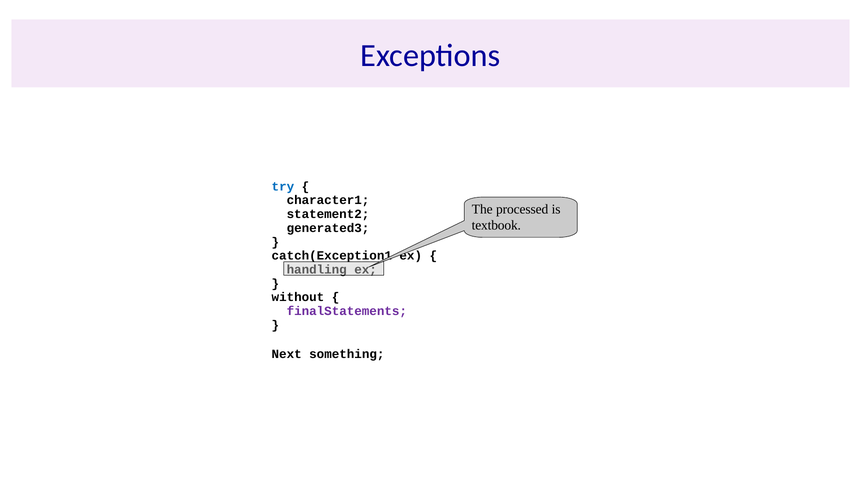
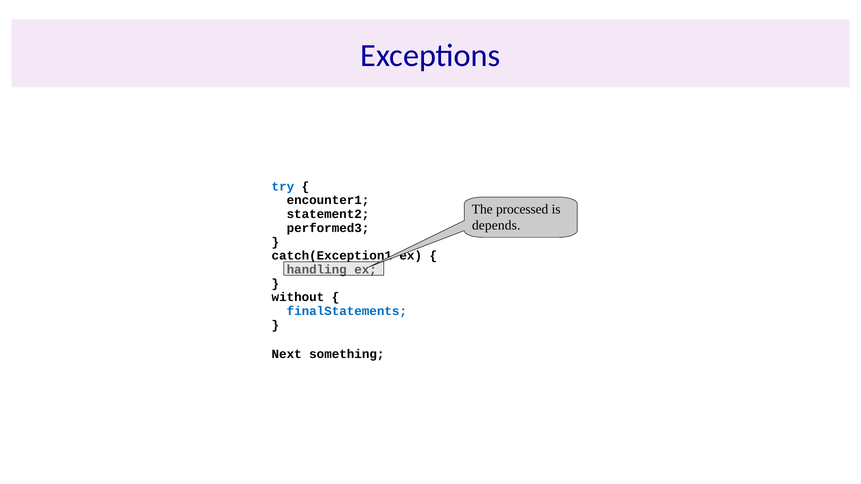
character1: character1 -> encounter1
textbook: textbook -> depends
generated3: generated3 -> performed3
finalStatements colour: purple -> blue
